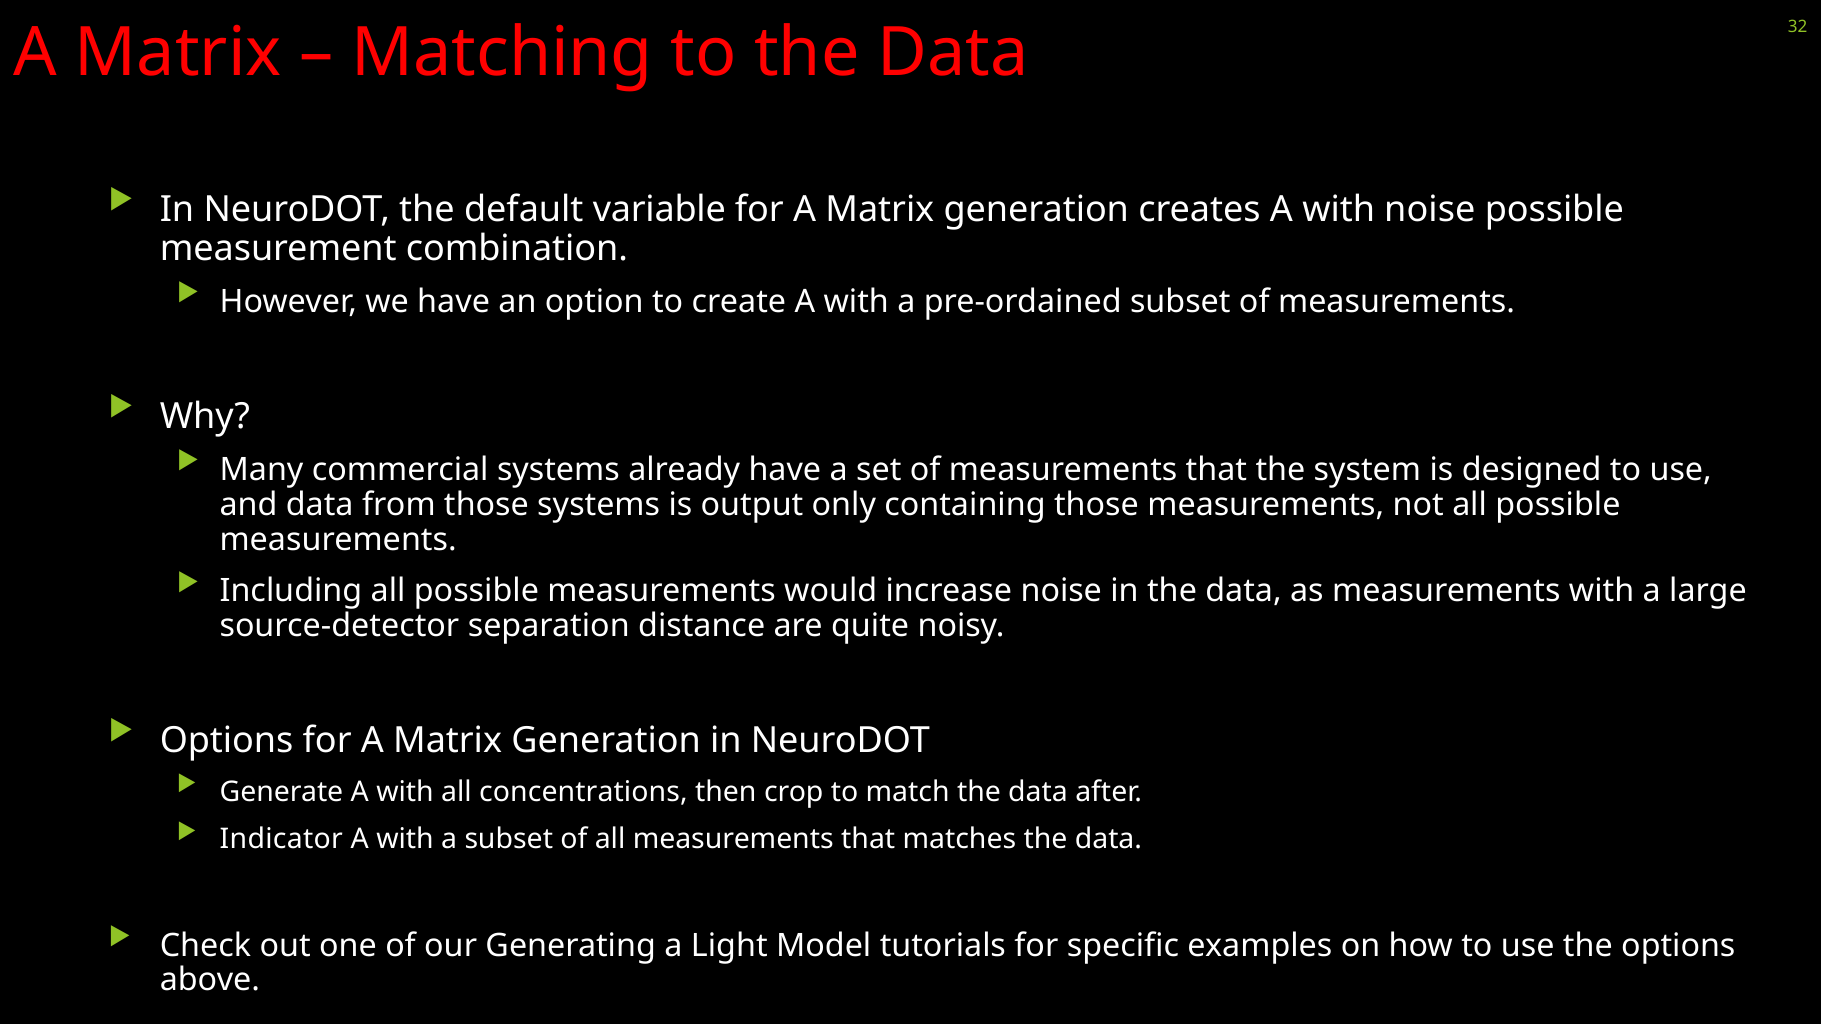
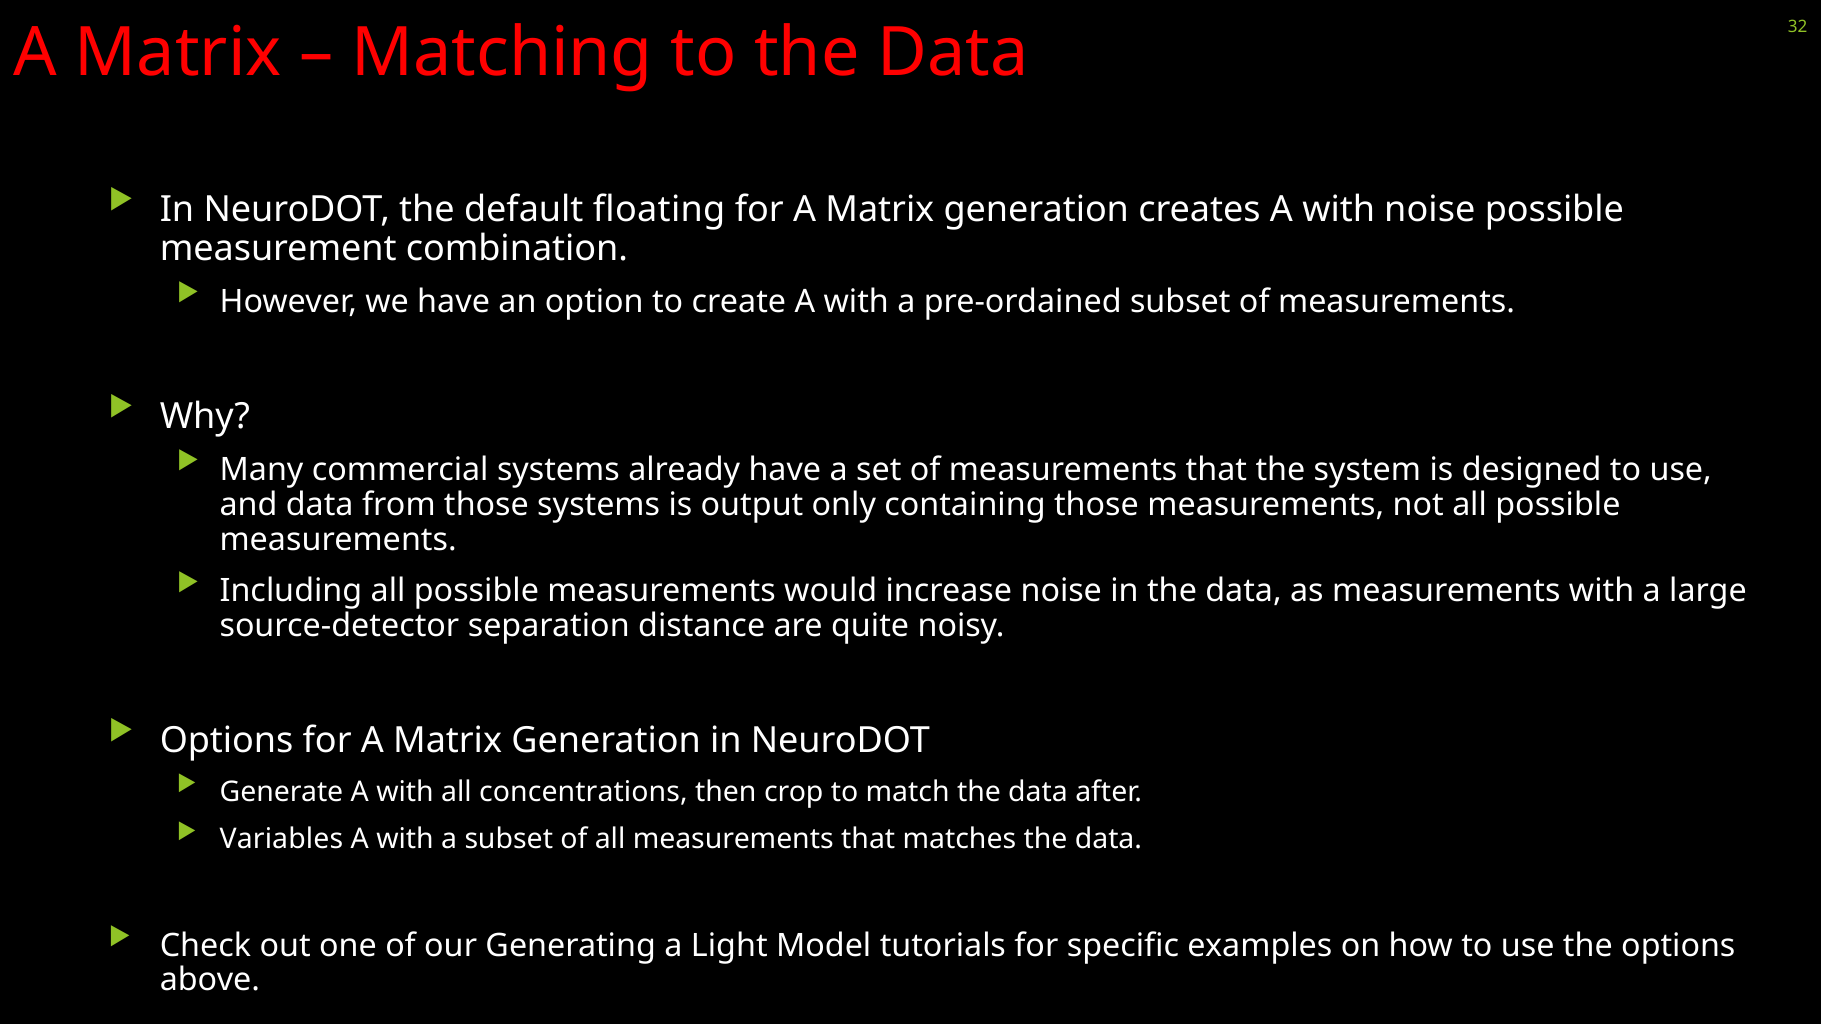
variable: variable -> floating
Indicator: Indicator -> Variables
